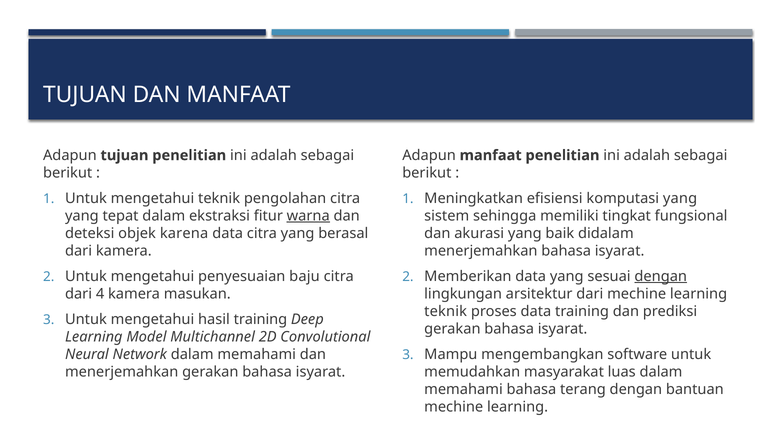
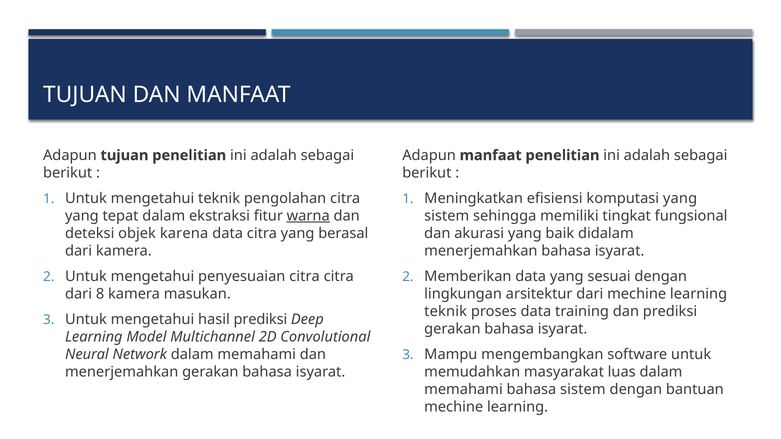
penyesuaian baju: baju -> citra
dengan at (661, 277) underline: present -> none
4: 4 -> 8
hasil training: training -> prediksi
bahasa terang: terang -> sistem
